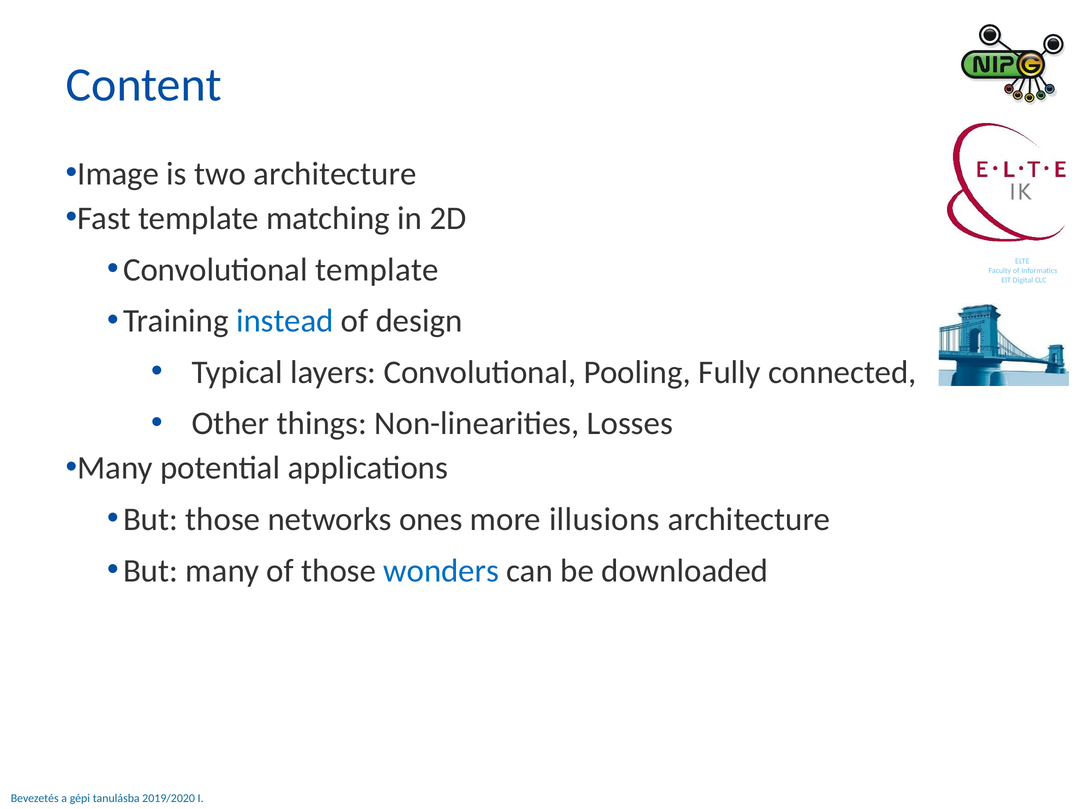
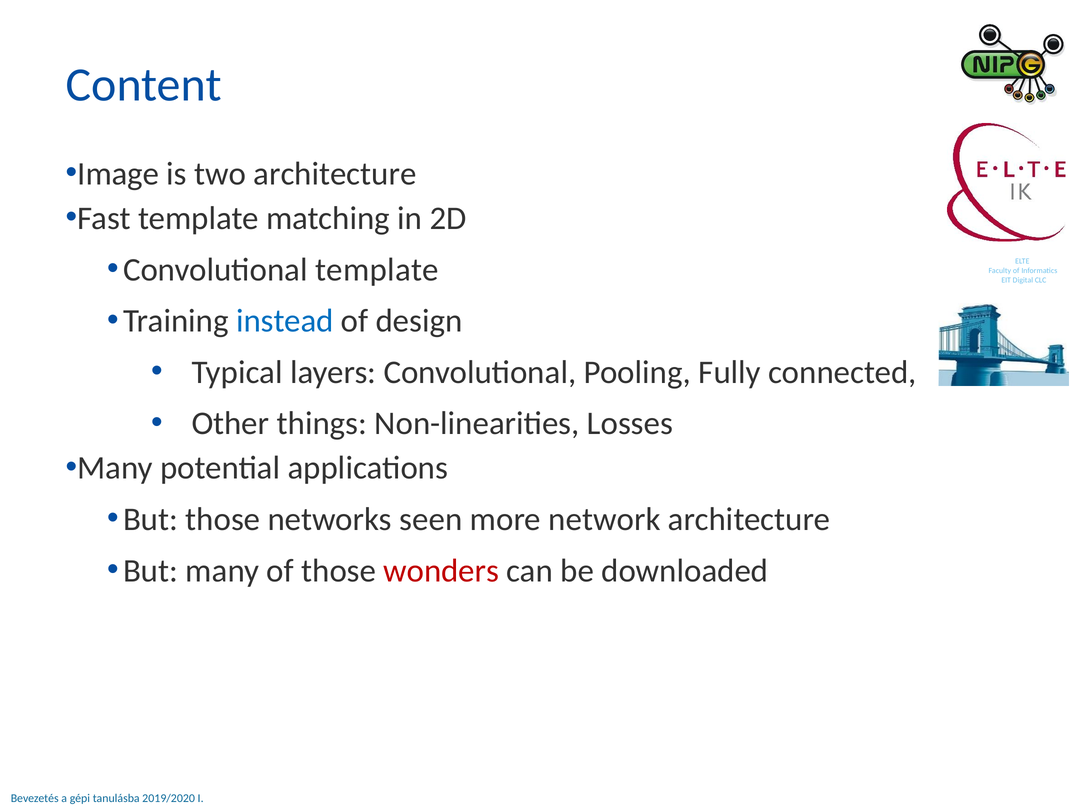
ones: ones -> seen
illusions: illusions -> network
wonders colour: blue -> red
